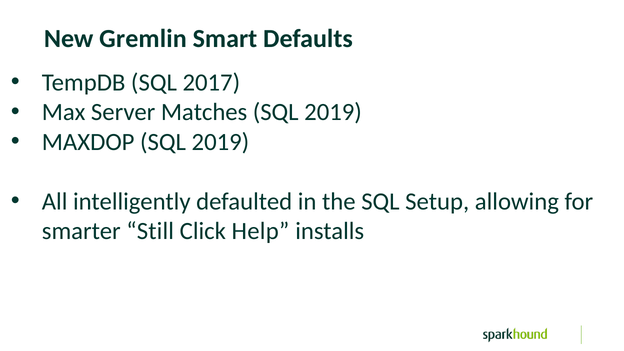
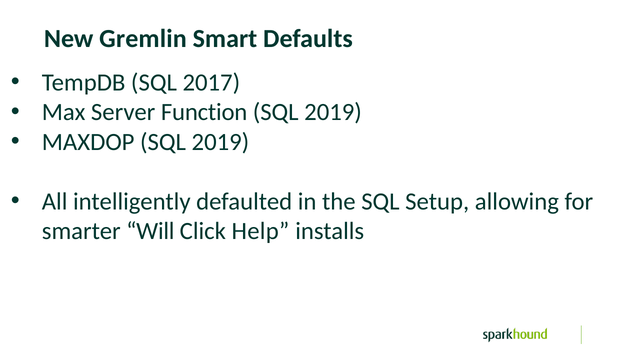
Matches: Matches -> Function
Still: Still -> Will
